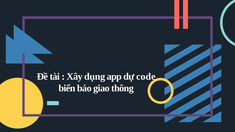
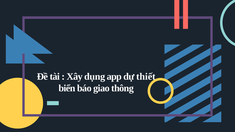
code: code -> thiết
